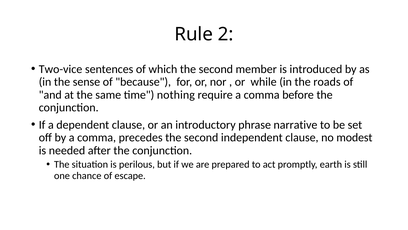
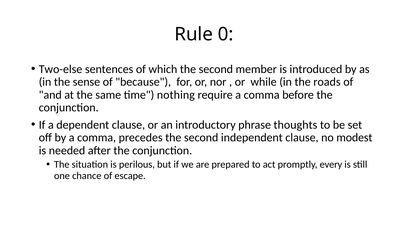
2: 2 -> 0
Two-vice: Two-vice -> Two-else
narrative: narrative -> thoughts
earth: earth -> every
